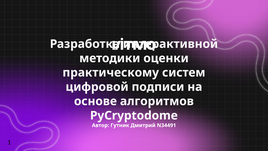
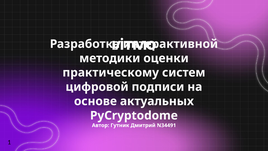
алгоритмов: алгоритмов -> актуальных
